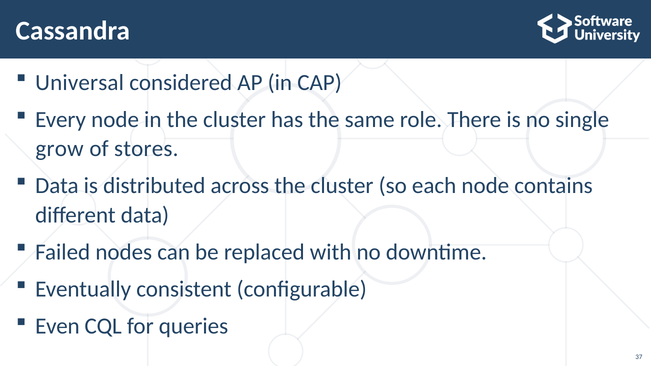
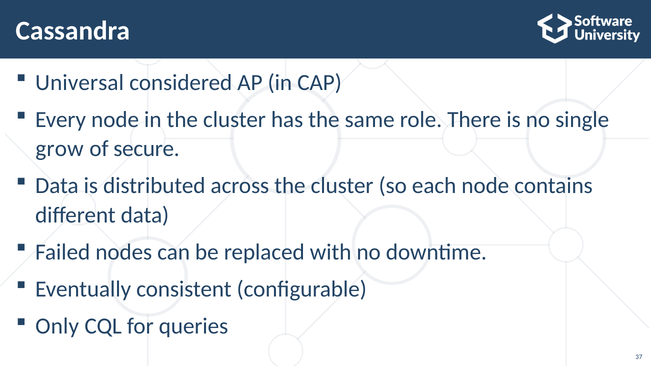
stores: stores -> secure
Even: Even -> Only
